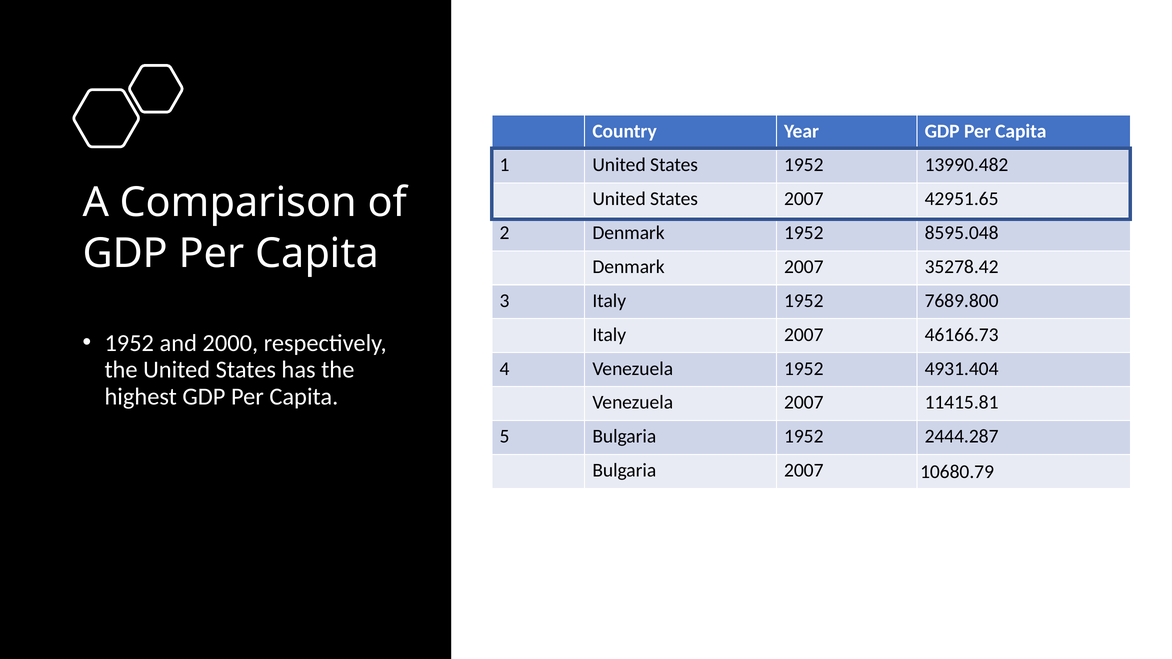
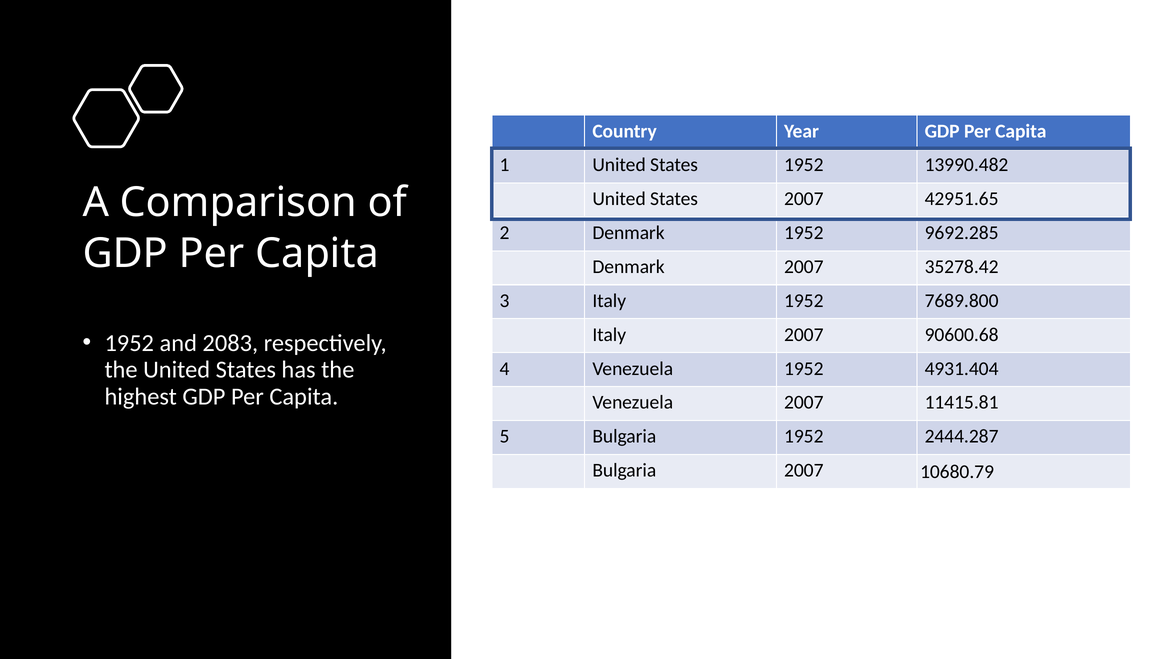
8595.048: 8595.048 -> 9692.285
46166.73: 46166.73 -> 90600.68
2000: 2000 -> 2083
